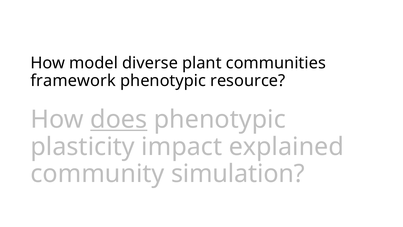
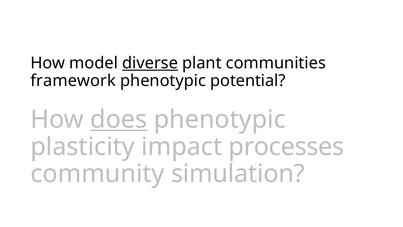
diverse underline: none -> present
resource: resource -> potential
explained: explained -> processes
